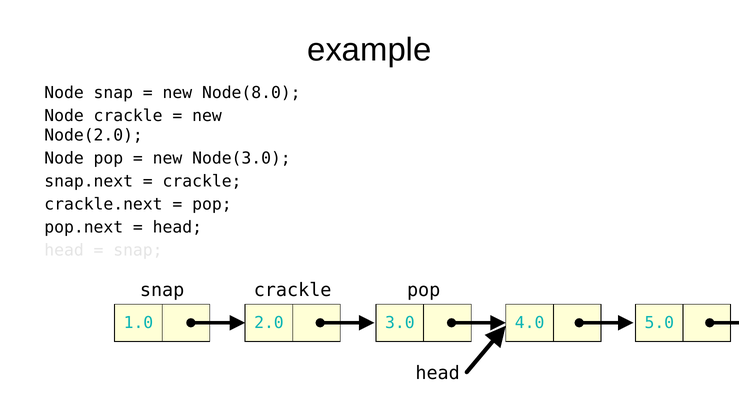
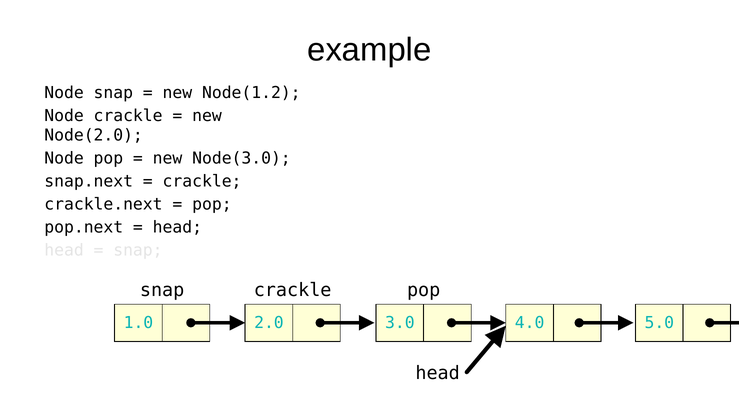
Node(8.0: Node(8.0 -> Node(1.2
